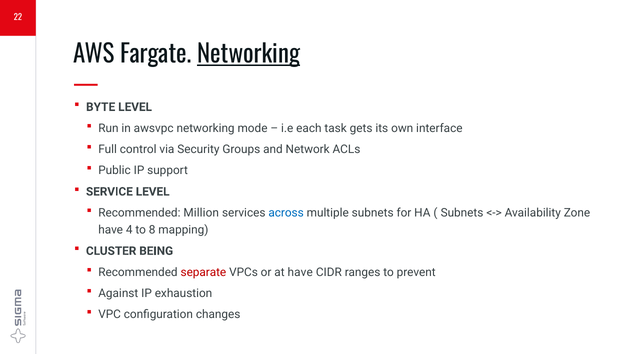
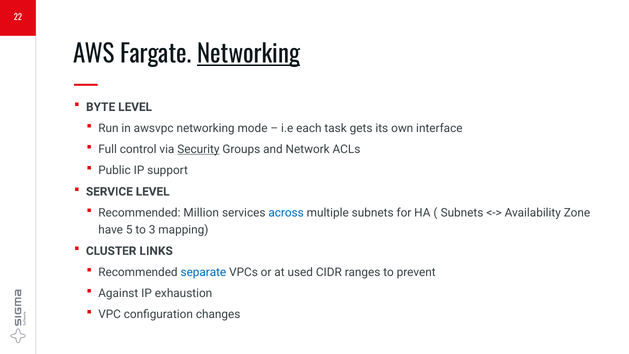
Security underline: none -> present
4: 4 -> 5
8: 8 -> 3
BEING: BEING -> LINKS
separate colour: red -> blue
at have: have -> used
